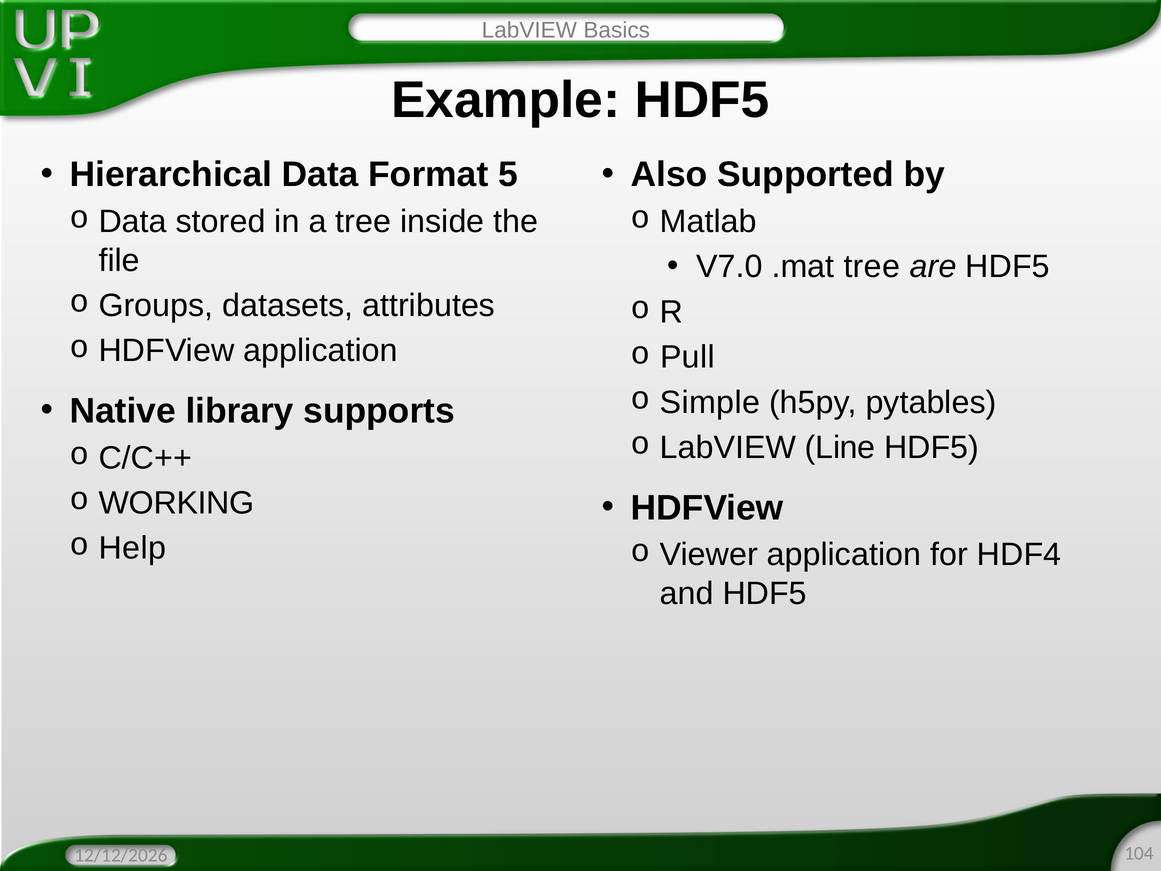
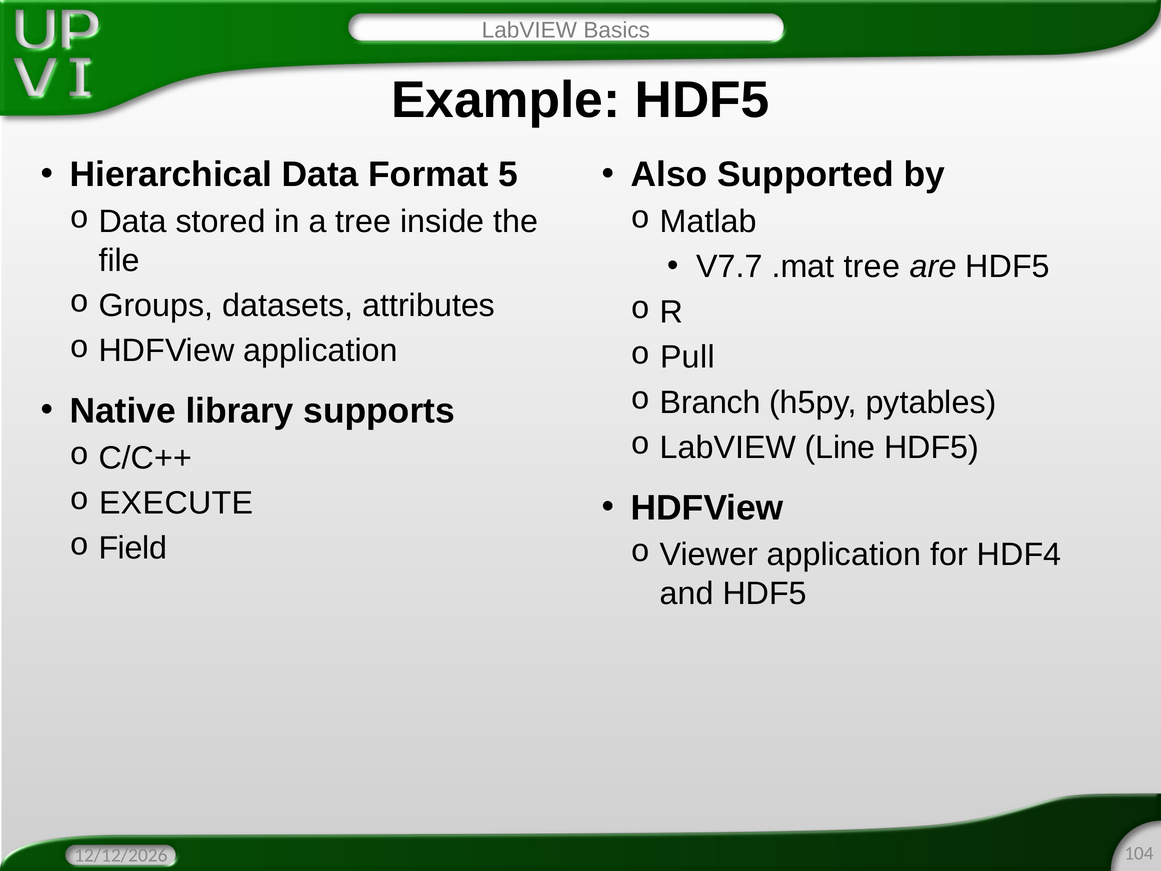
V7.0: V7.0 -> V7.7
Simple: Simple -> Branch
WORKING: WORKING -> EXECUTE
Help: Help -> Field
